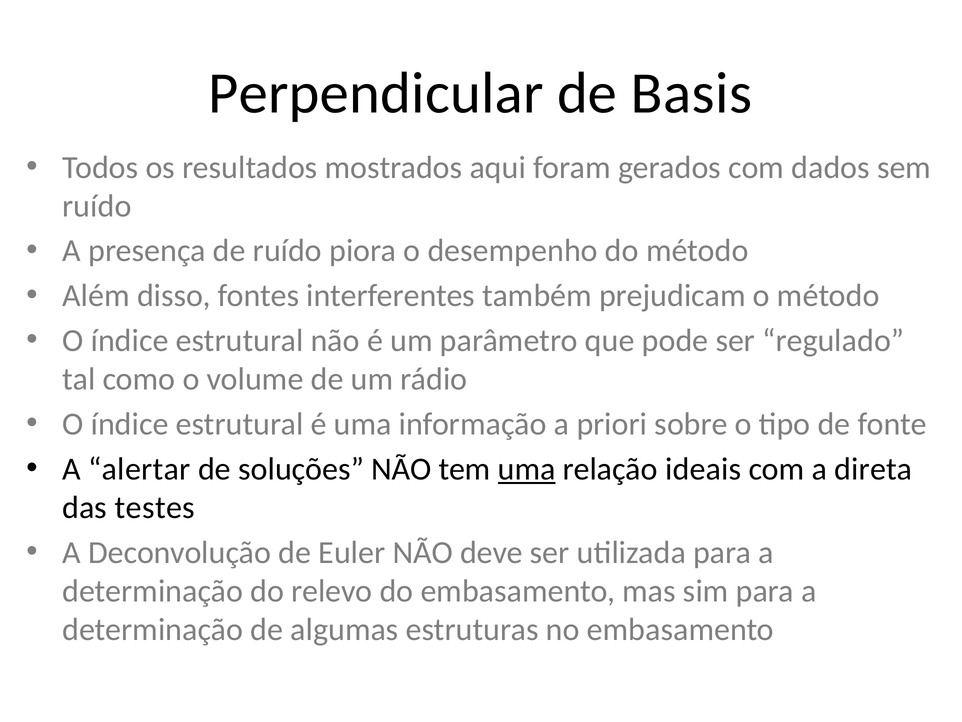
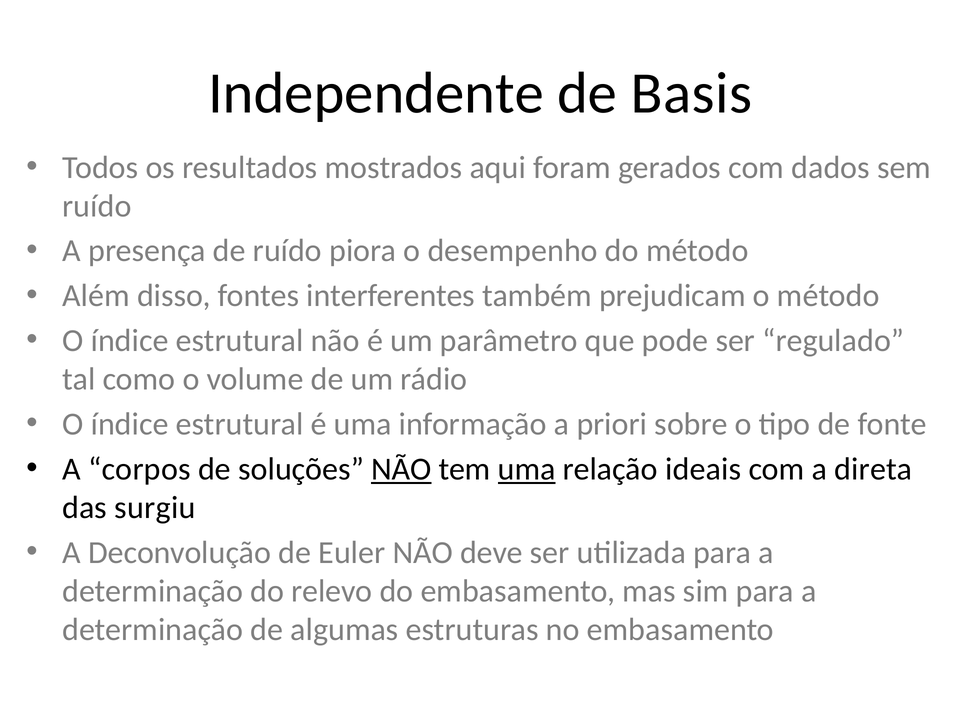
Perpendicular: Perpendicular -> Independente
alertar: alertar -> corpos
NÃO at (401, 469) underline: none -> present
testes: testes -> surgiu
